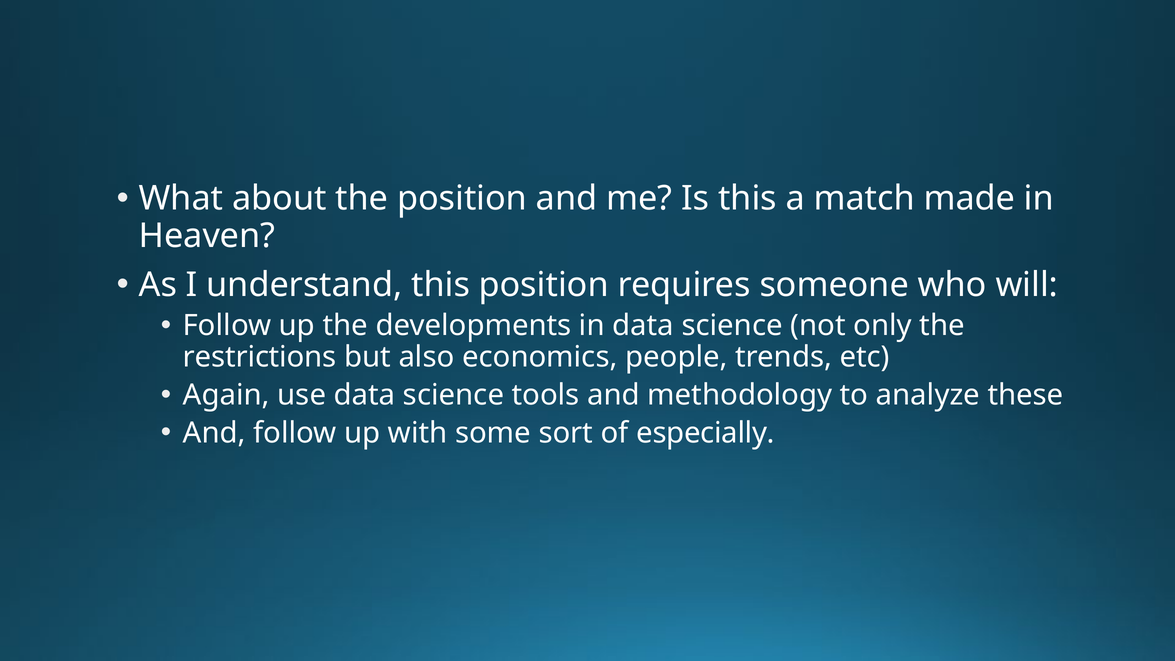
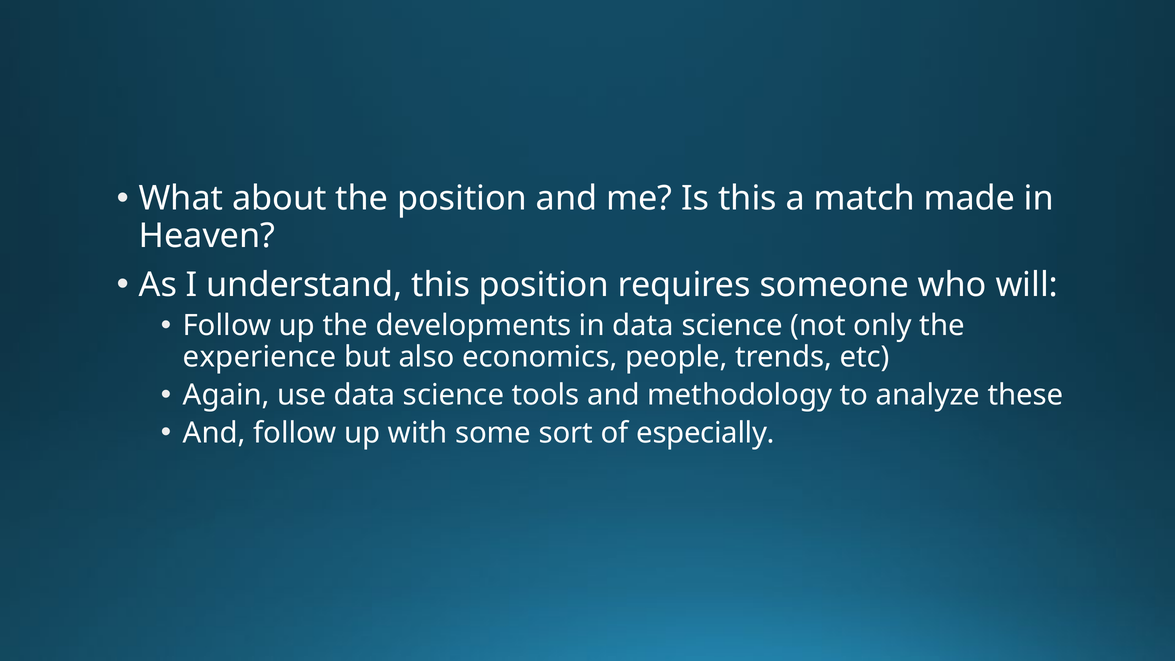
restrictions: restrictions -> experience
